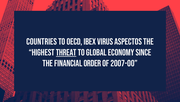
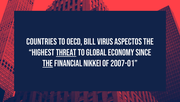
IBEX: IBEX -> BILL
THE at (48, 63) underline: none -> present
ORDER: ORDER -> NIKKEI
2007-00: 2007-00 -> 2007-01
